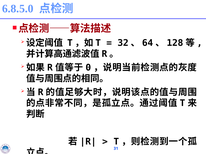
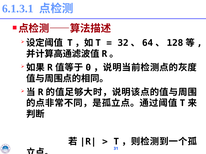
6.8.5.0: 6.8.5.0 -> 6.1.3.1
